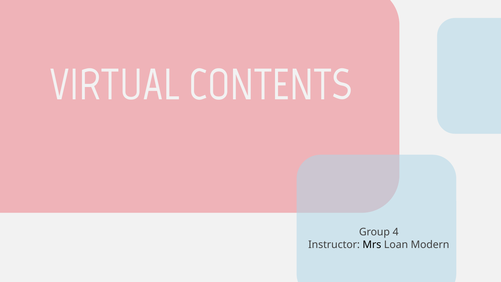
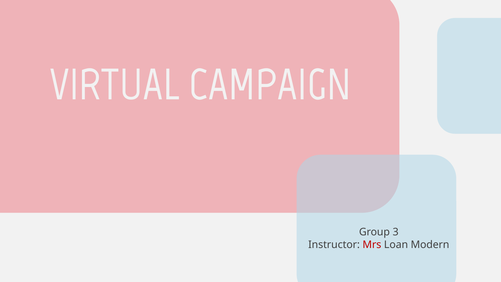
CONTENTS: CONTENTS -> CAMPAIGN
4: 4 -> 3
Mrs colour: black -> red
